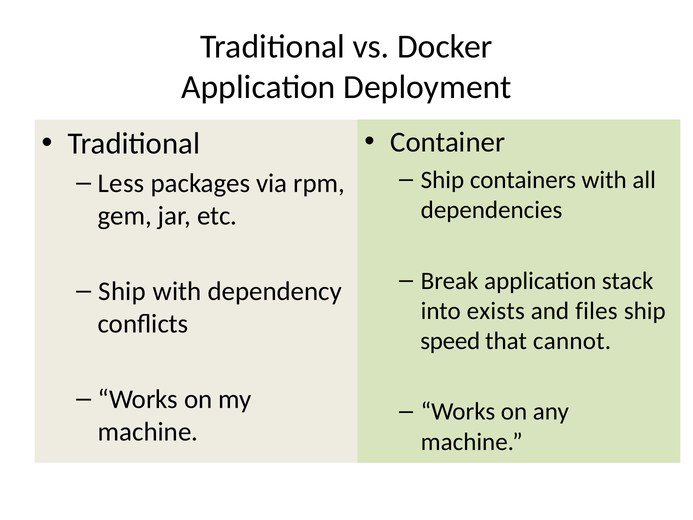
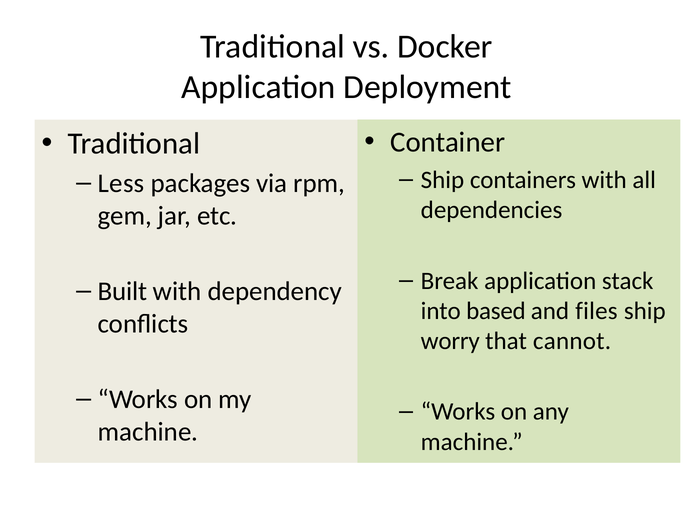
Ship at (122, 291): Ship -> Built
exists: exists -> based
speed: speed -> worry
